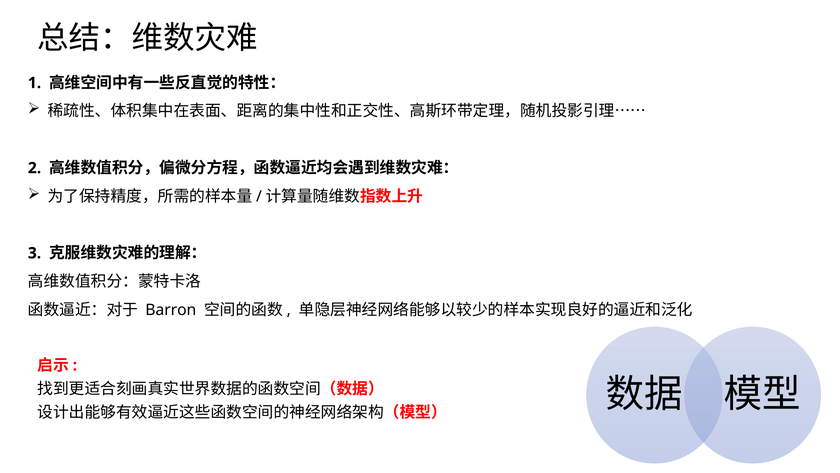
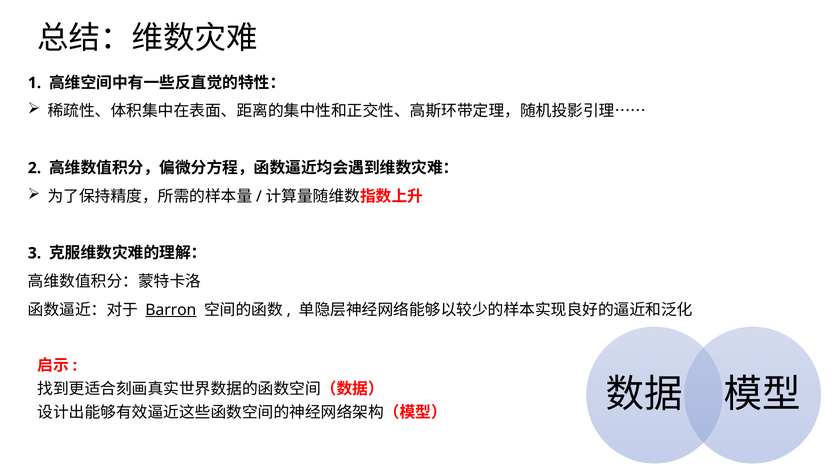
Barron underline: none -> present
